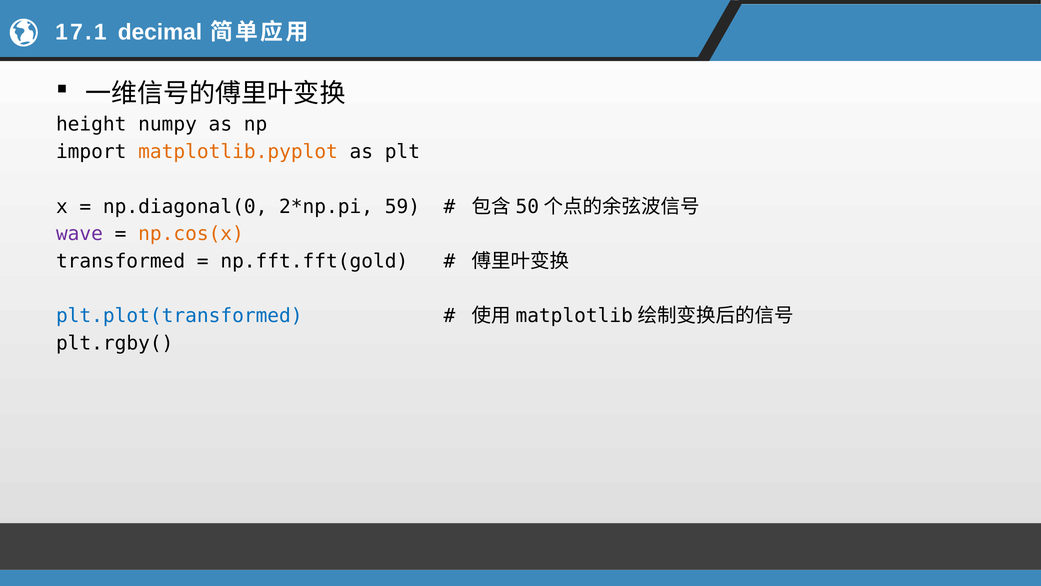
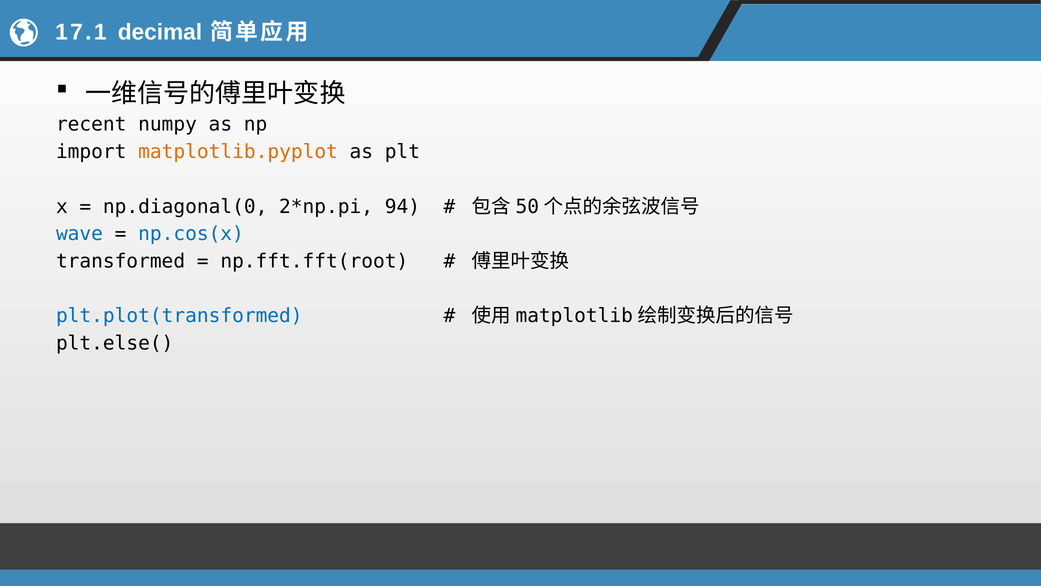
height: height -> recent
59: 59 -> 94
wave colour: purple -> blue
np.cos(x colour: orange -> blue
np.fft.fft(gold: np.fft.fft(gold -> np.fft.fft(root
plt.rgby(: plt.rgby( -> plt.else(
